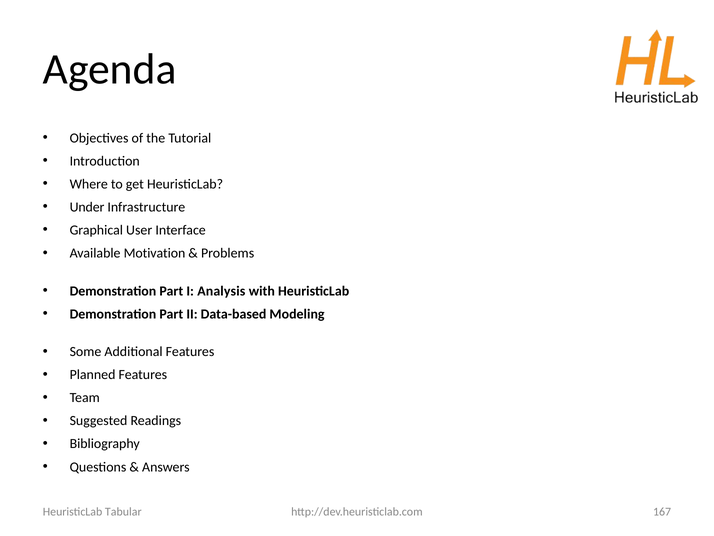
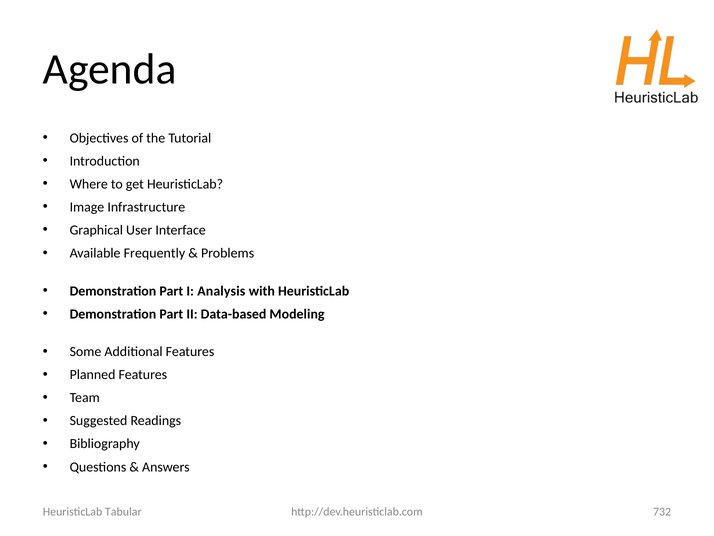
Under: Under -> Image
Motivation: Motivation -> Frequently
167: 167 -> 732
